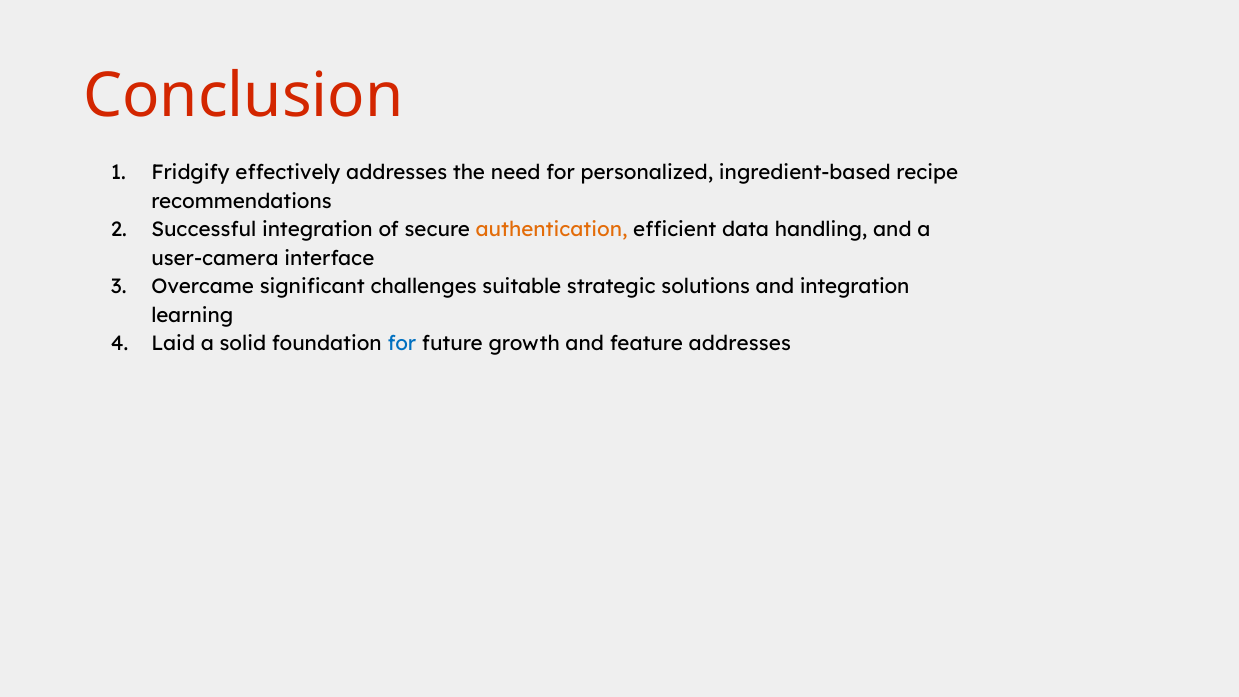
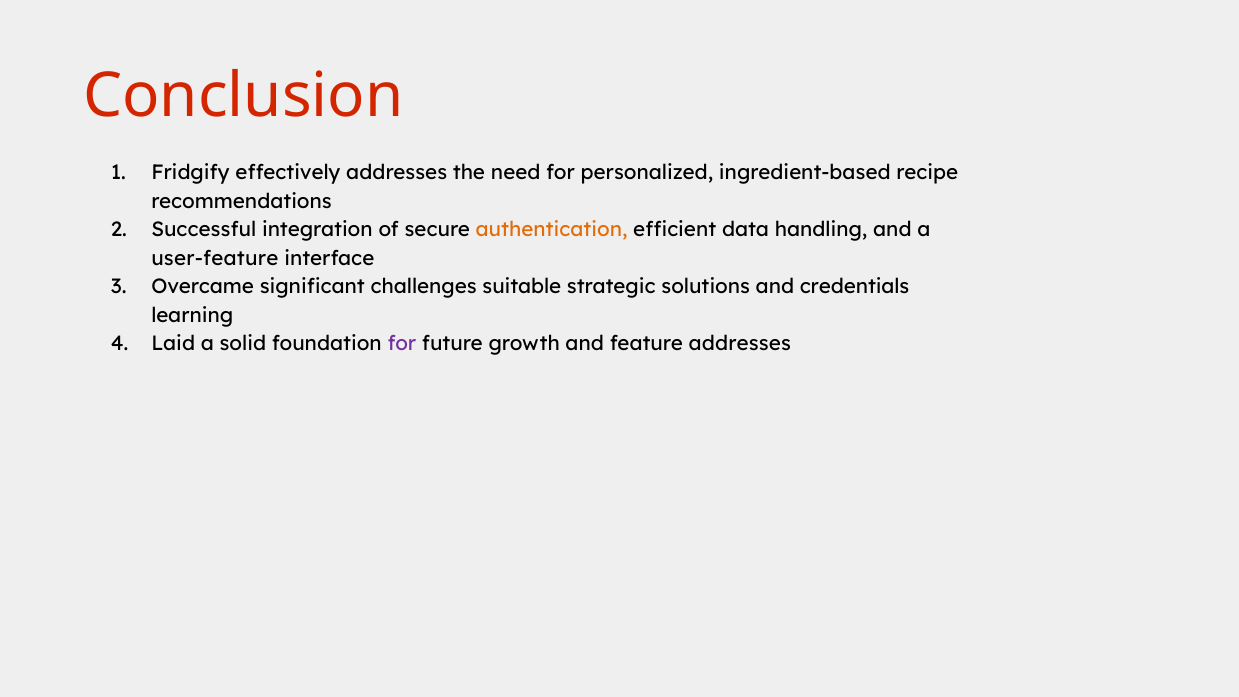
user-camera: user-camera -> user-feature
and integration: integration -> credentials
for at (402, 344) colour: blue -> purple
